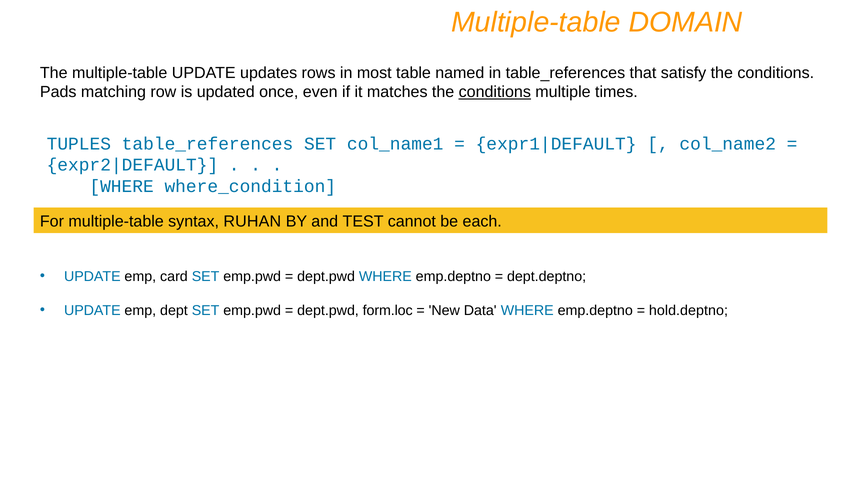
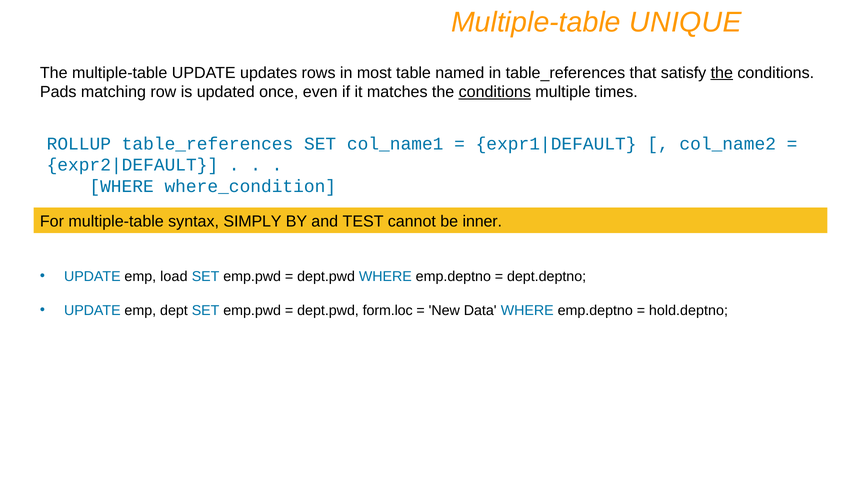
DOMAIN: DOMAIN -> UNIQUE
the at (722, 73) underline: none -> present
TUPLES: TUPLES -> ROLLUP
RUHAN: RUHAN -> SIMPLY
each: each -> inner
card: card -> load
